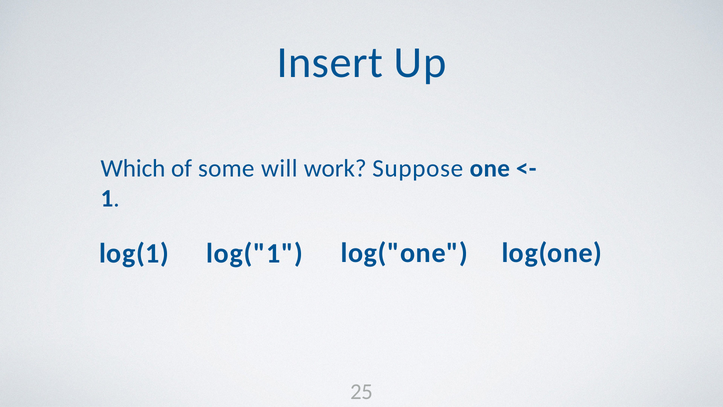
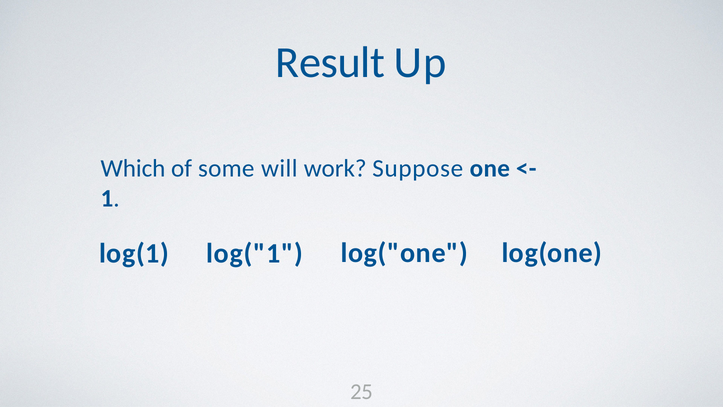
Insert: Insert -> Result
